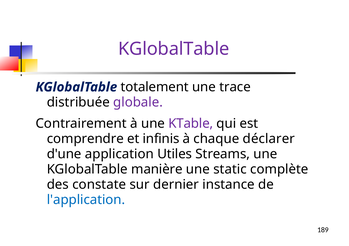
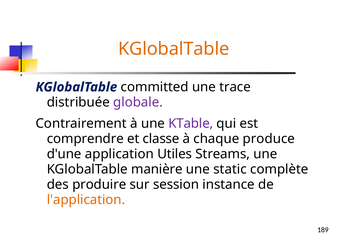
KGlobalTable at (174, 49) colour: purple -> orange
totalement: totalement -> committed
infinis: infinis -> classe
déclarer: déclarer -> produce
constate: constate -> produire
dernier: dernier -> session
l'application colour: blue -> orange
